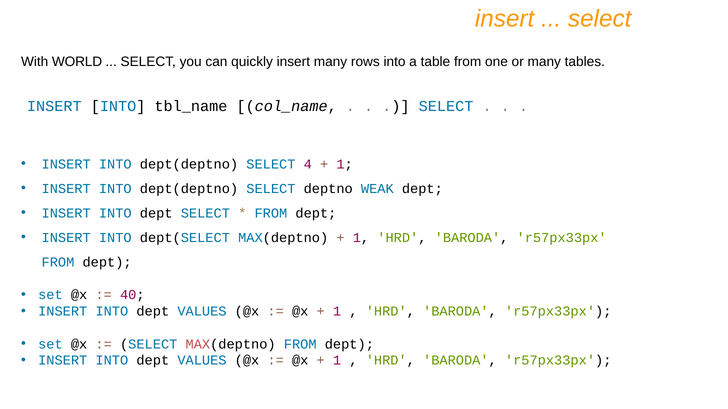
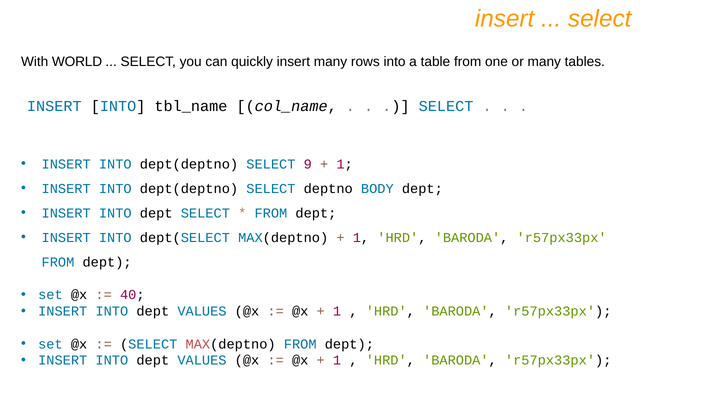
4: 4 -> 9
WEAK: WEAK -> BODY
